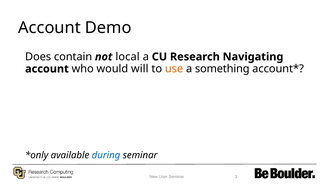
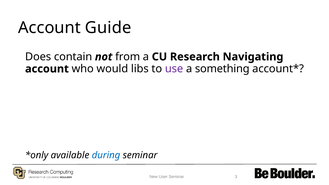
Demo: Demo -> Guide
local: local -> from
will: will -> libs
use colour: orange -> purple
